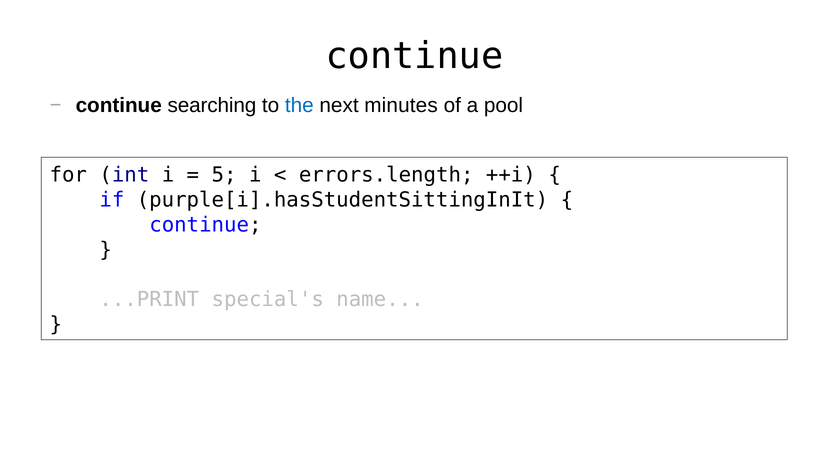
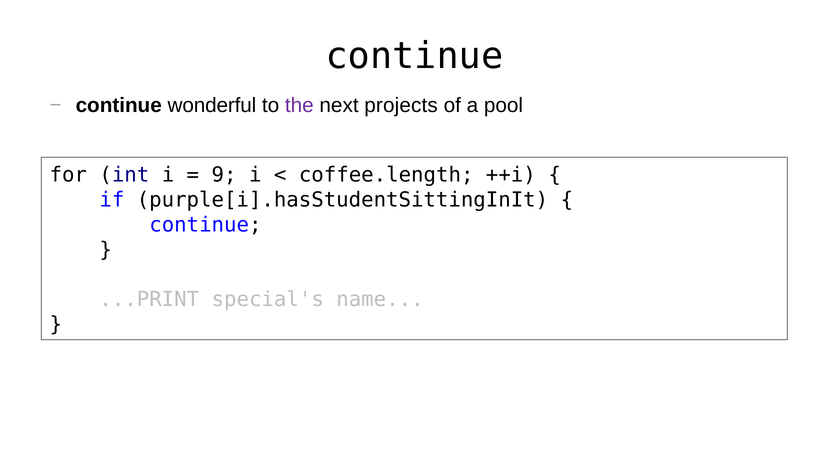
searching: searching -> wonderful
the colour: blue -> purple
minutes: minutes -> projects
5: 5 -> 9
errors.length: errors.length -> coffee.length
